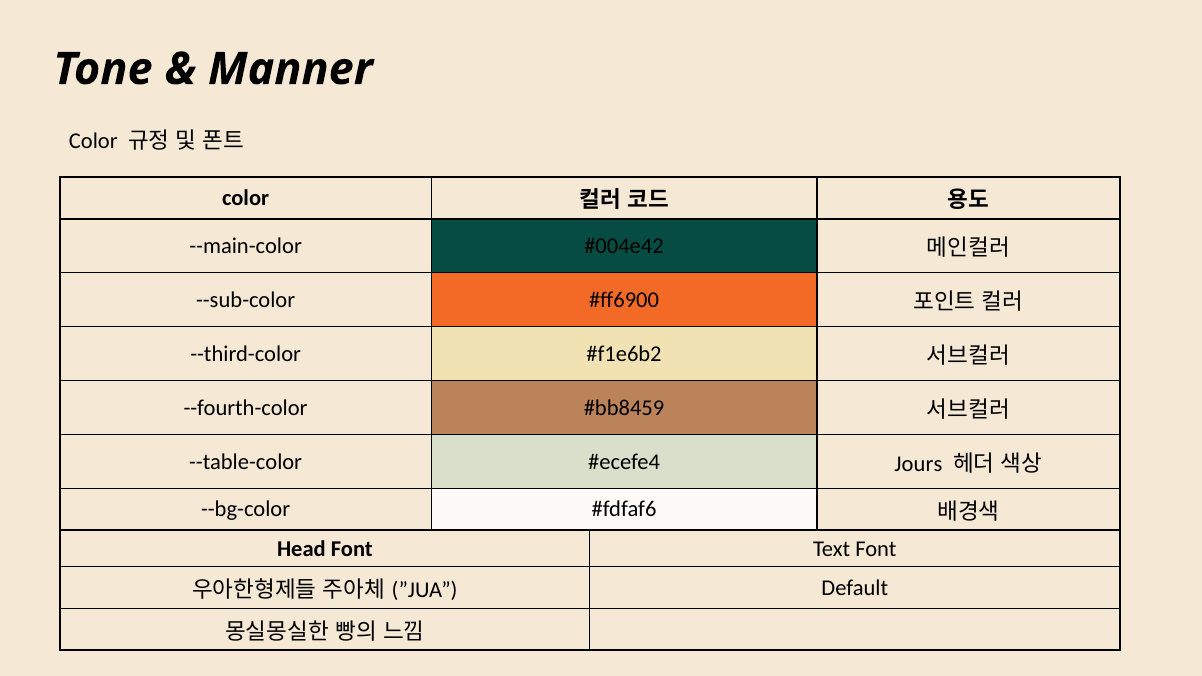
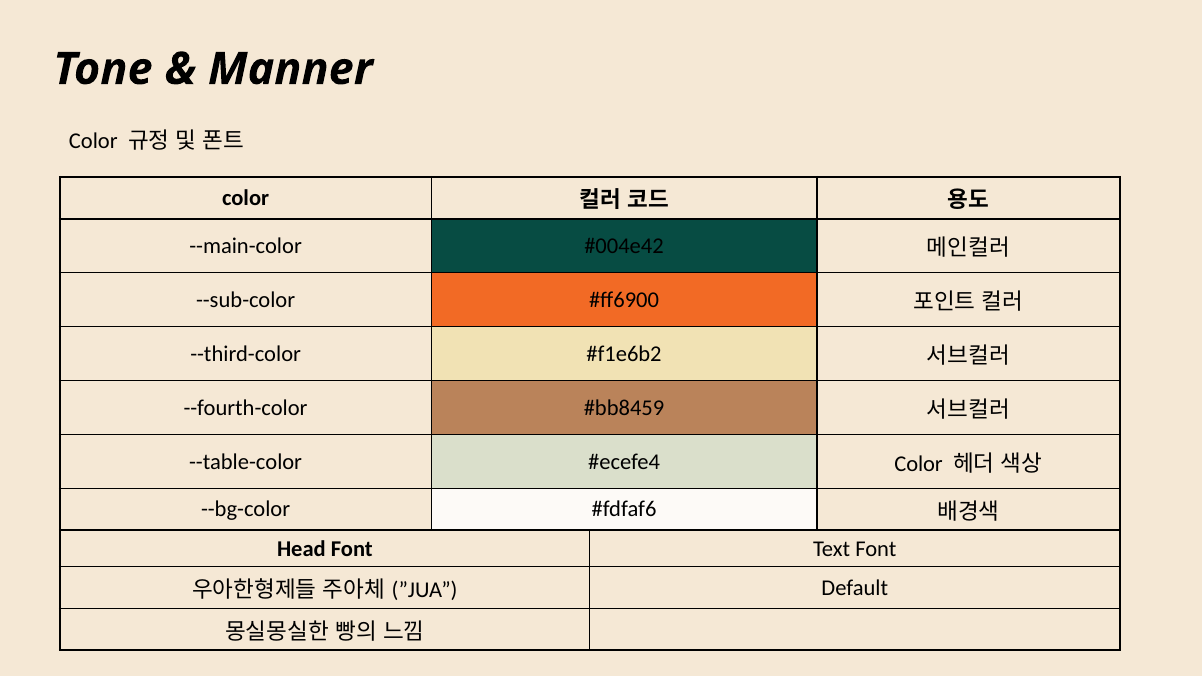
Jours at (918, 464): Jours -> Color
